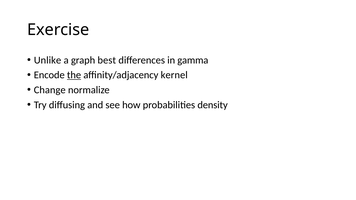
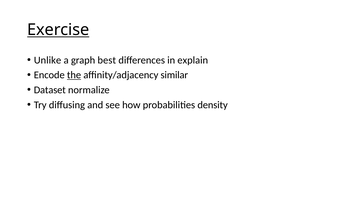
Exercise underline: none -> present
gamma: gamma -> explain
kernel: kernel -> similar
Change: Change -> Dataset
